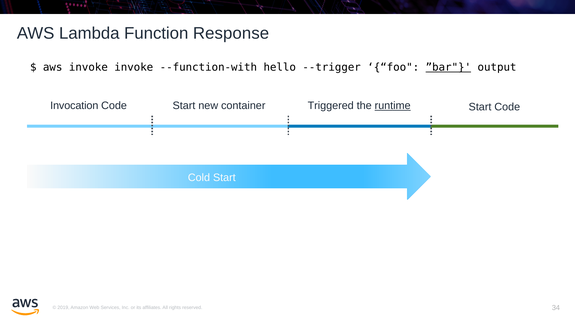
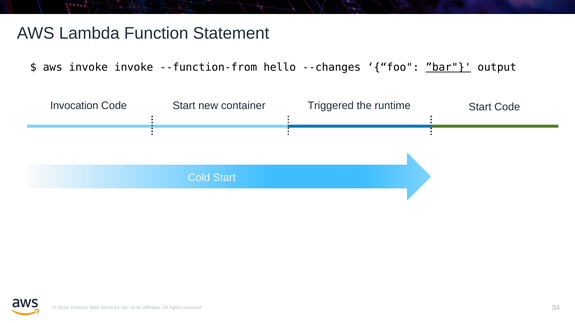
Response: Response -> Statement
--function-with: --function-with -> --function-from
--trigger: --trigger -> --changes
runtime underline: present -> none
